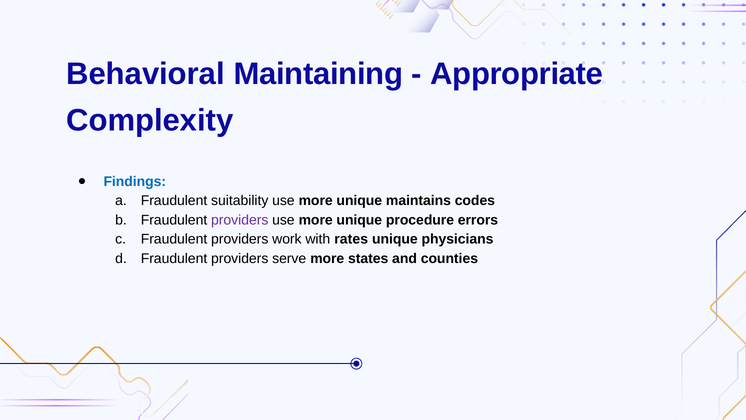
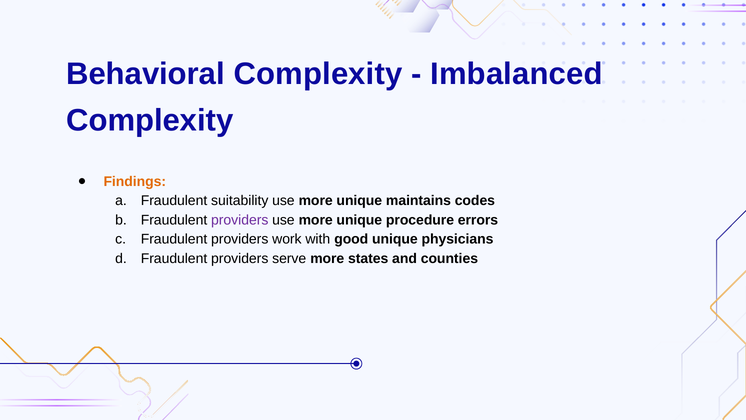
Behavioral Maintaining: Maintaining -> Complexity
Appropriate: Appropriate -> Imbalanced
Findings colour: blue -> orange
rates: rates -> good
